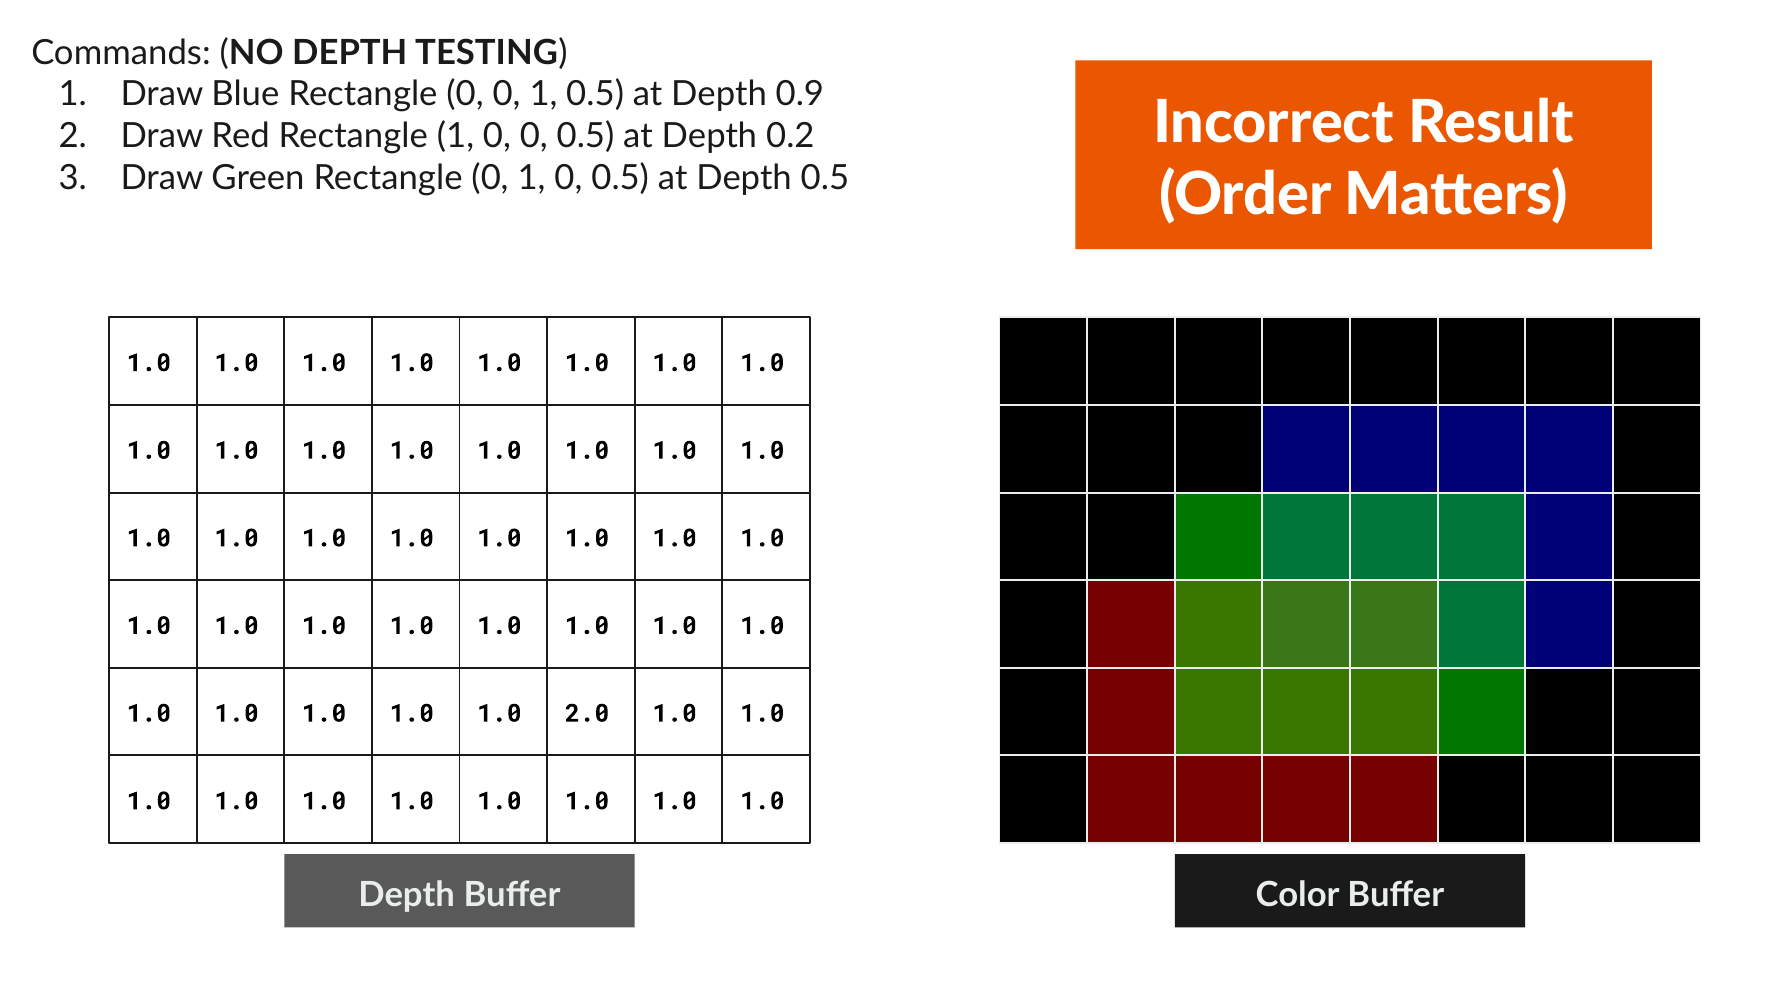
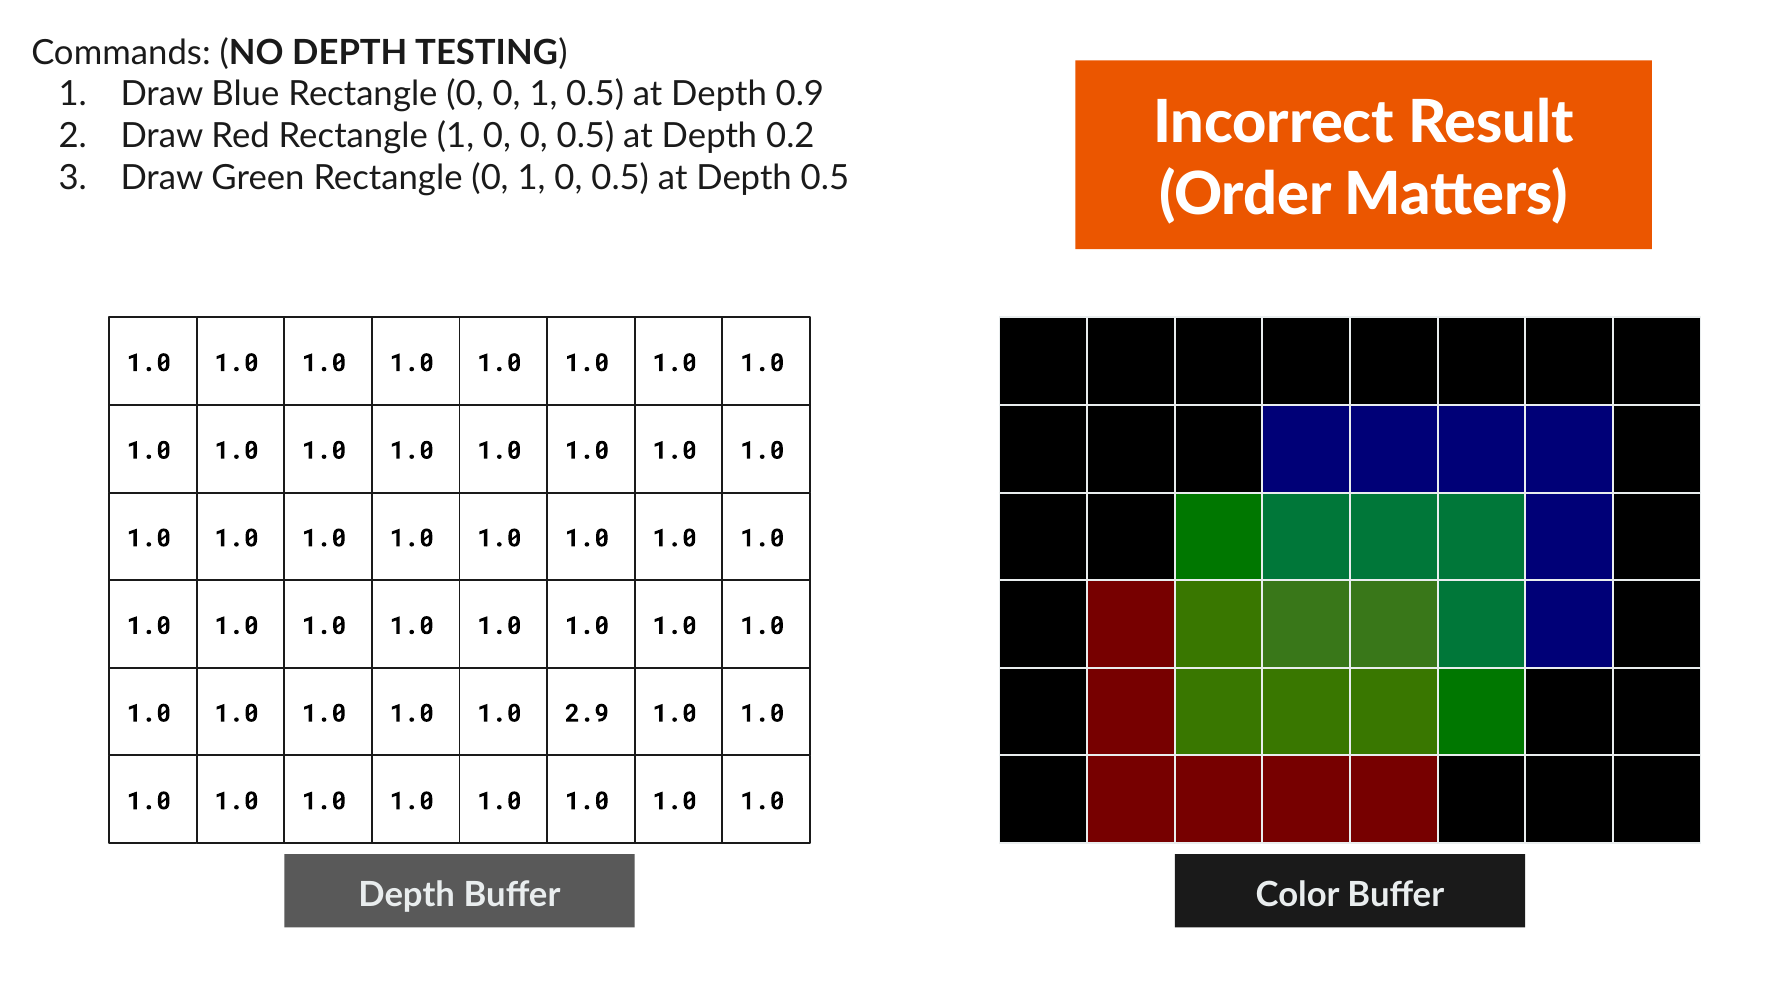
2.0: 2.0 -> 2.9
